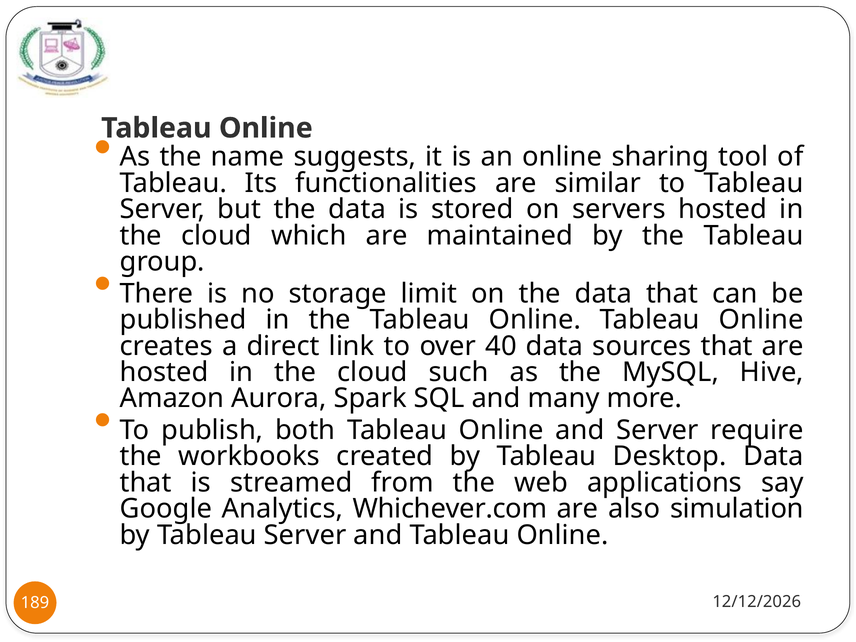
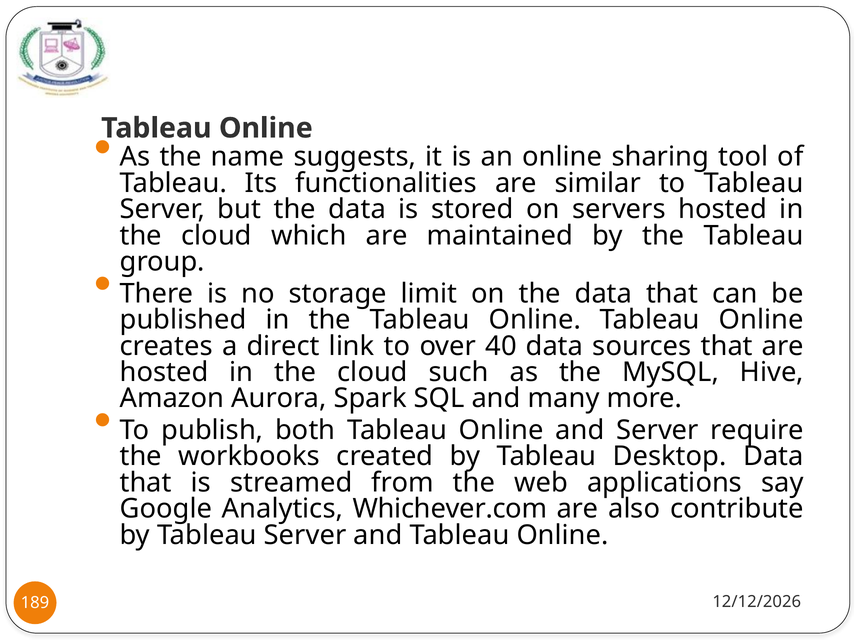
simulation: simulation -> contribute
